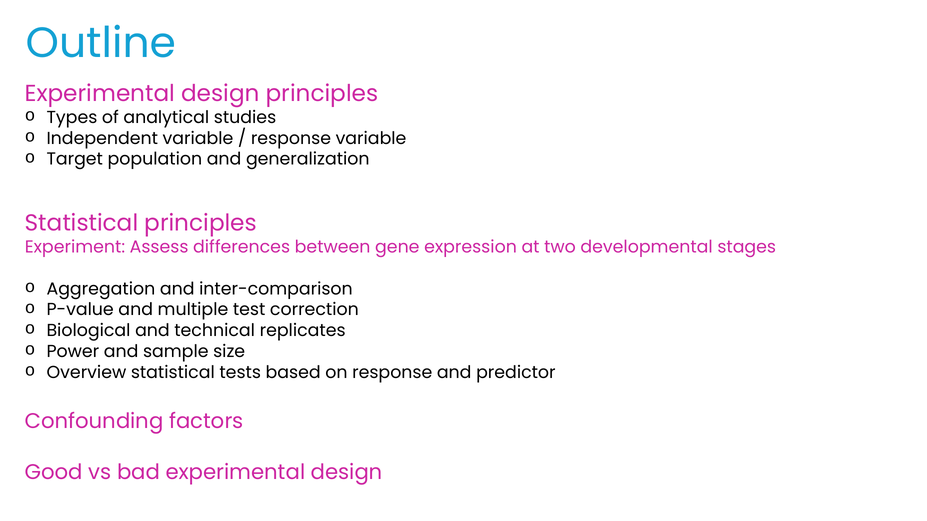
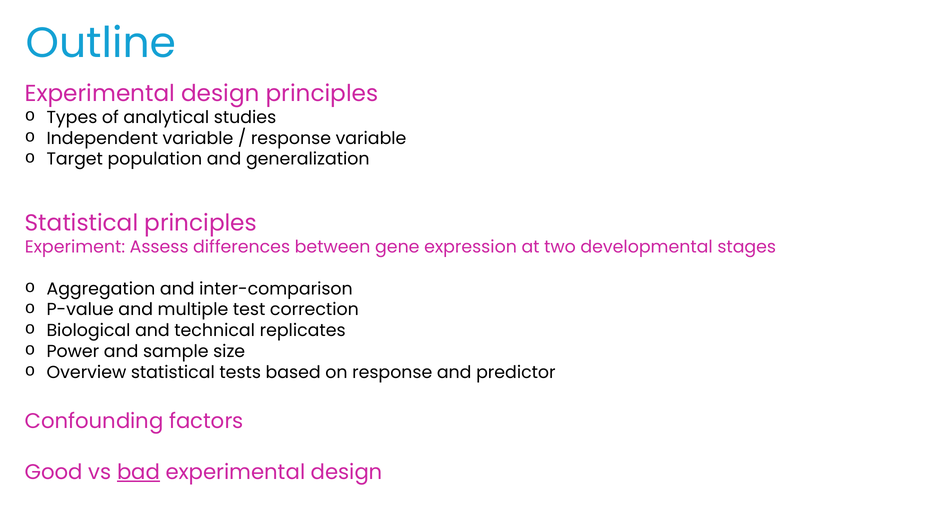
bad underline: none -> present
